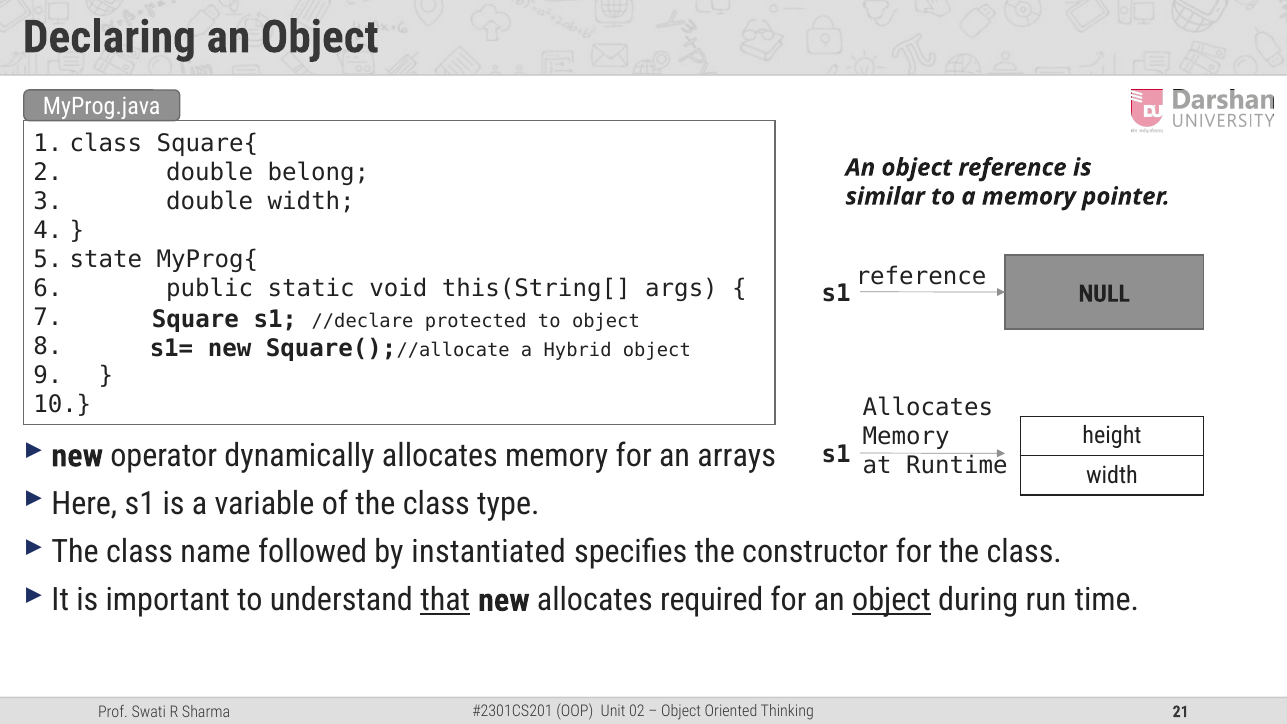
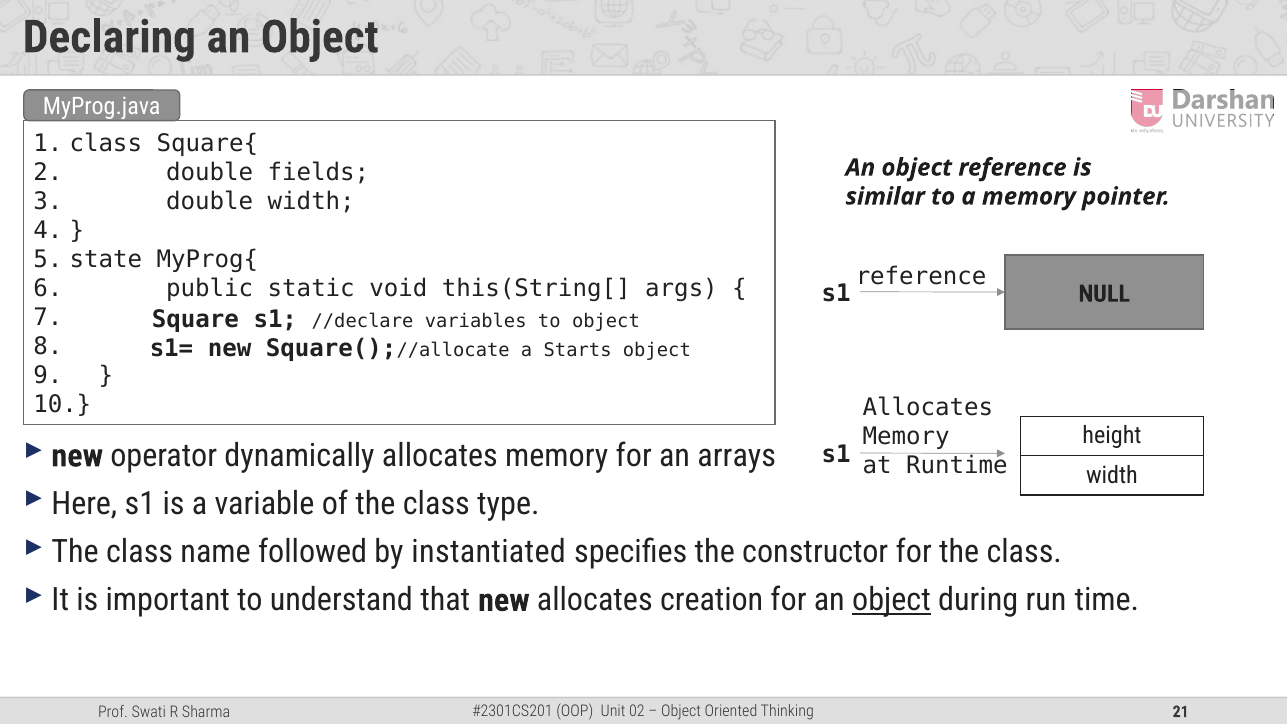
belong: belong -> fields
protected: protected -> variables
Hybrid: Hybrid -> Starts
that underline: present -> none
required: required -> creation
